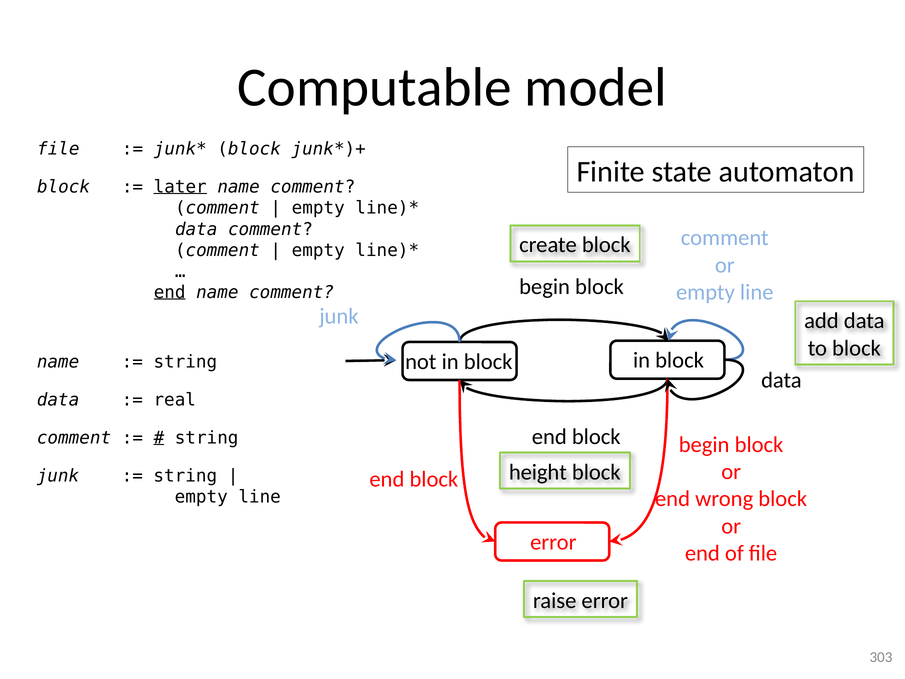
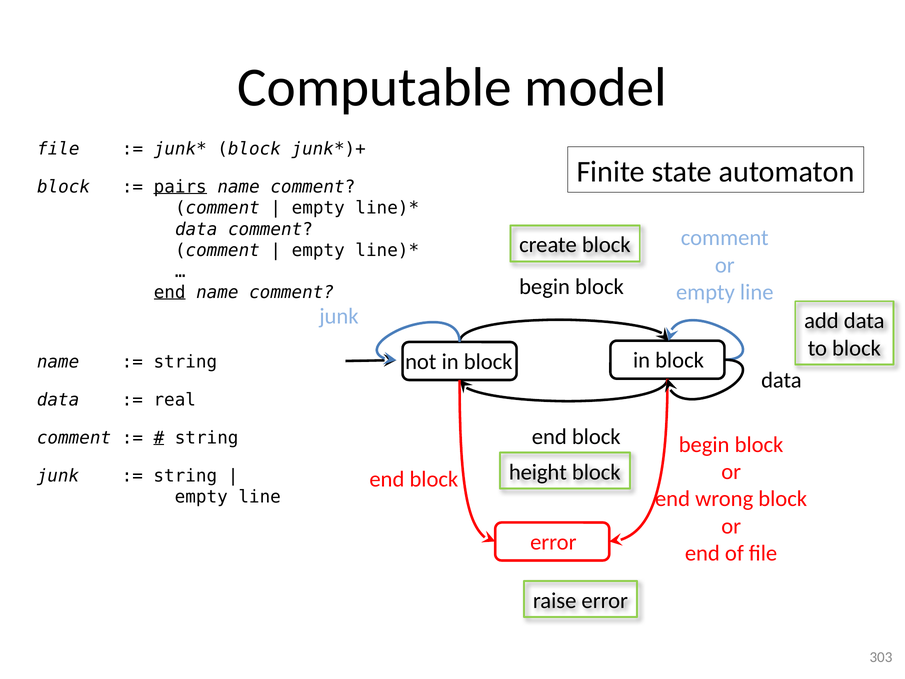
later: later -> pairs
